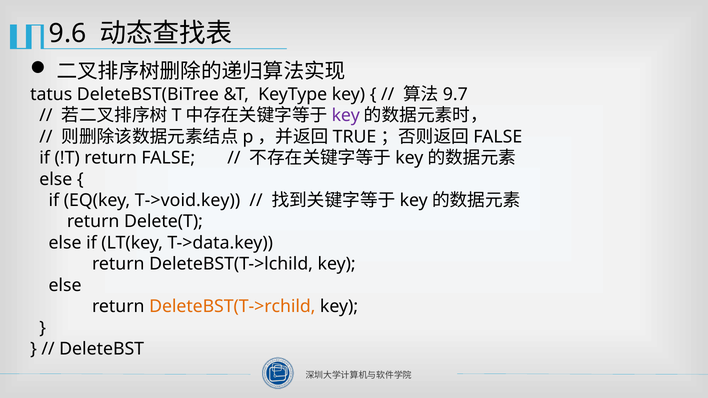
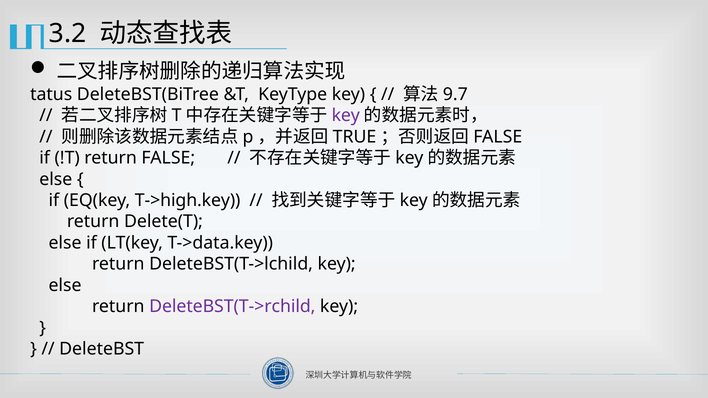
9.6: 9.6 -> 3.2
T->void.key: T->void.key -> T->high.key
DeleteBST(T->rchild colour: orange -> purple
